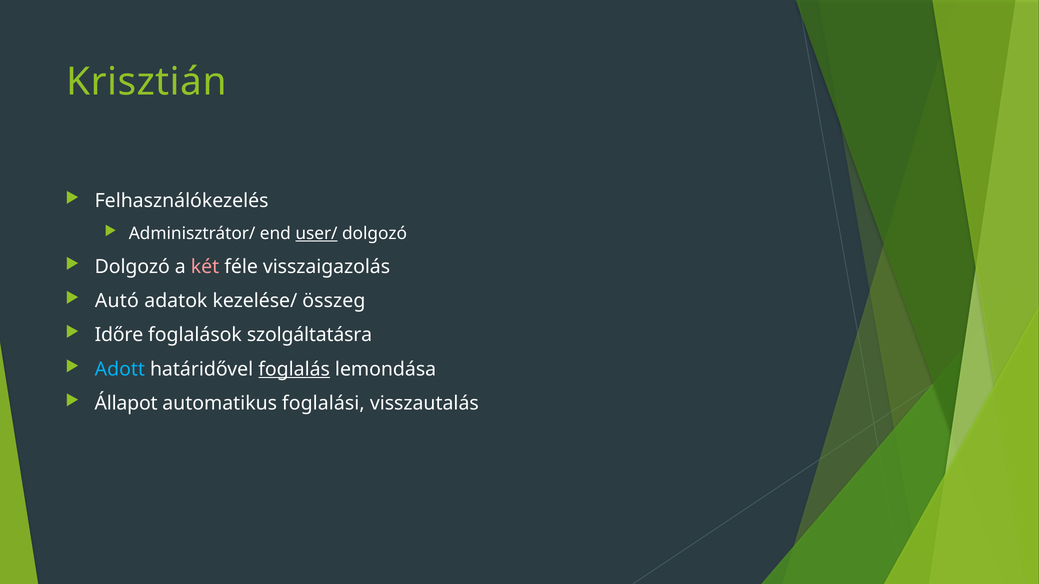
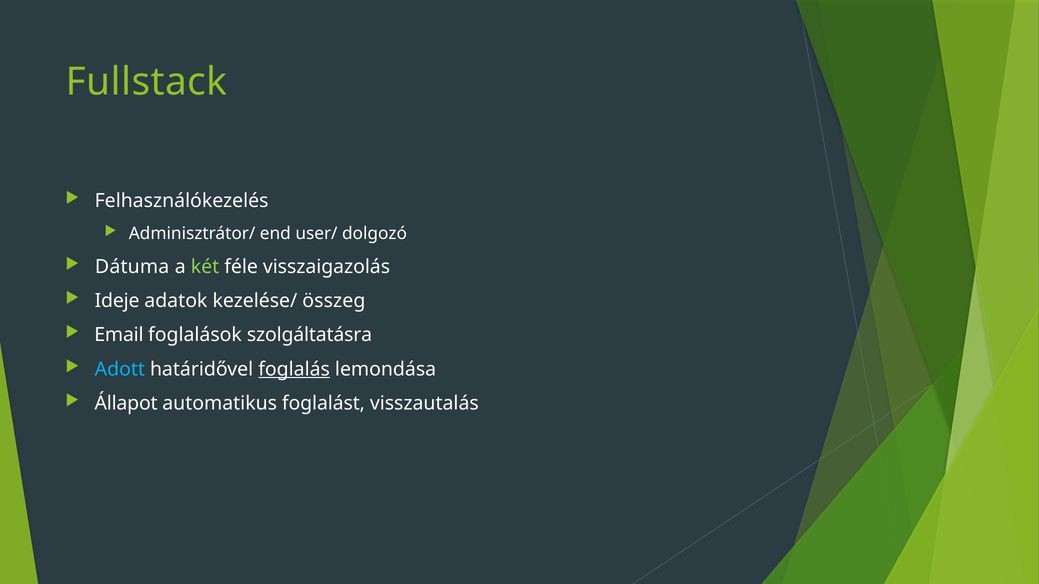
Krisztián: Krisztián -> Fullstack
user/ underline: present -> none
Dolgozó at (132, 267): Dolgozó -> Dátuma
két colour: pink -> light green
Autó: Autó -> Ideje
Időre: Időre -> Email
foglalási: foglalási -> foglalást
